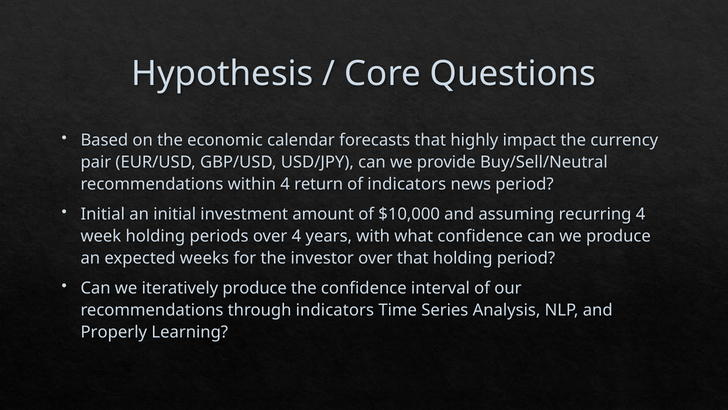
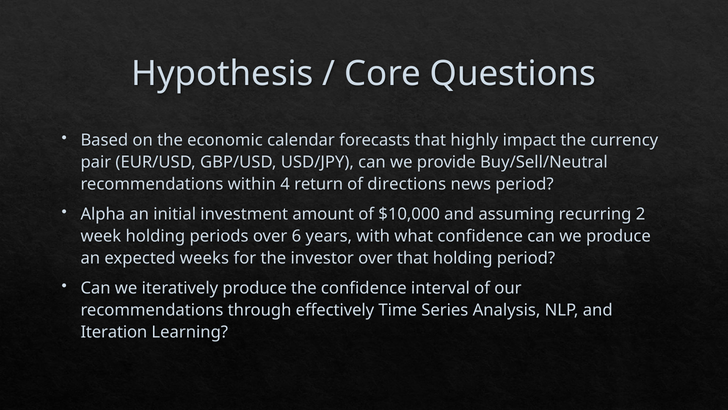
of indicators: indicators -> directions
Initial at (103, 214): Initial -> Alpha
recurring 4: 4 -> 2
over 4: 4 -> 6
through indicators: indicators -> effectively
Properly: Properly -> Iteration
